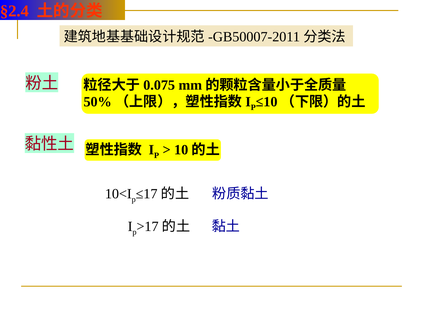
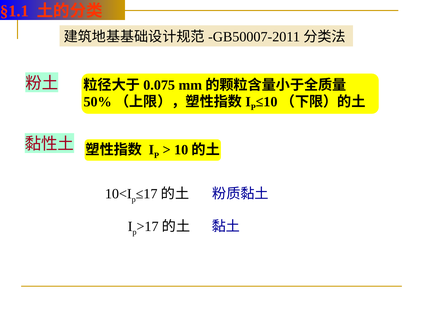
§2.4: §2.4 -> §1.1
